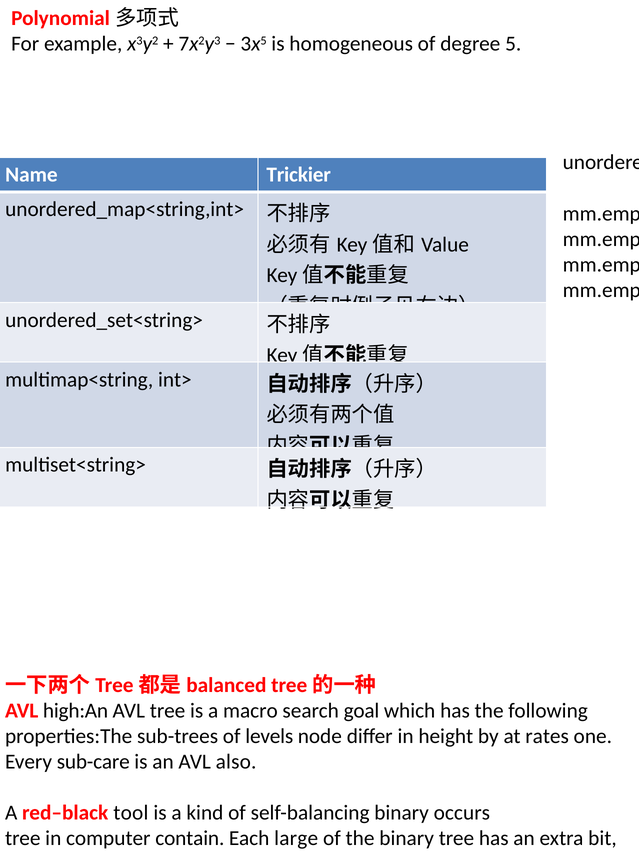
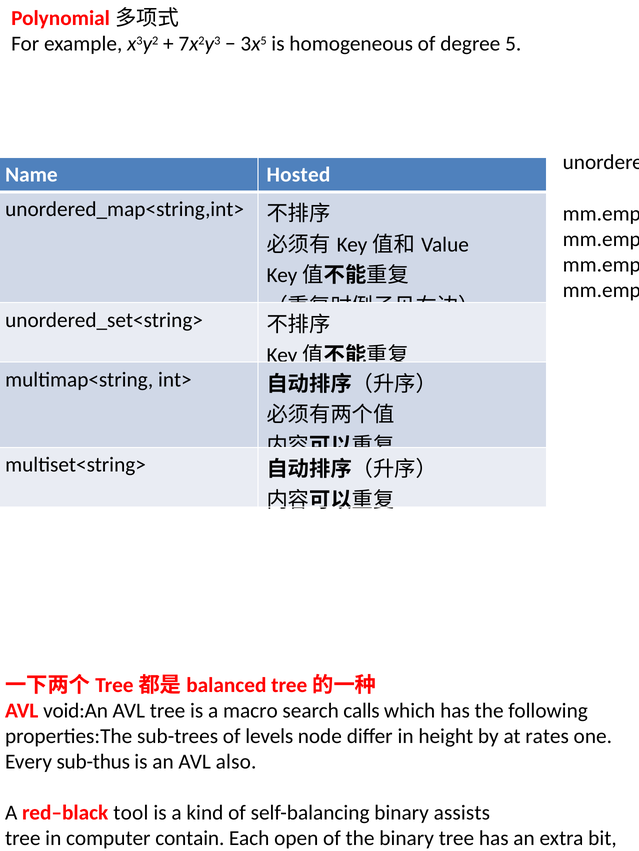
Trickier: Trickier -> Hosted
high:An: high:An -> void:An
goal: goal -> calls
sub-care: sub-care -> sub-thus
occurs: occurs -> assists
large: large -> open
